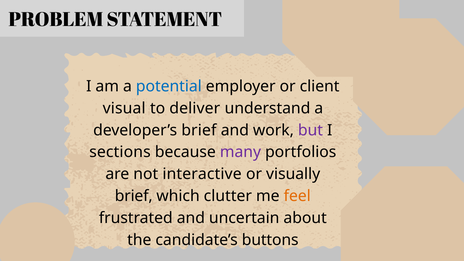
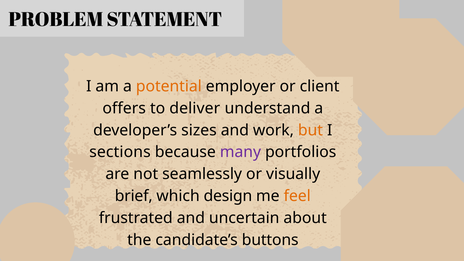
potential colour: blue -> orange
visual: visual -> offers
developer’s brief: brief -> sizes
but colour: purple -> orange
interactive: interactive -> seamlessly
clutter: clutter -> design
